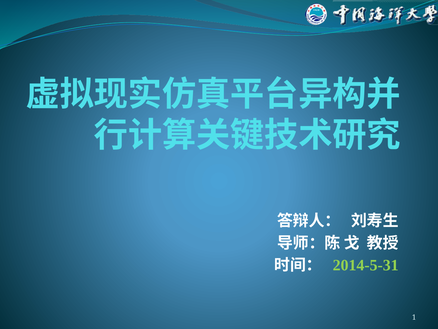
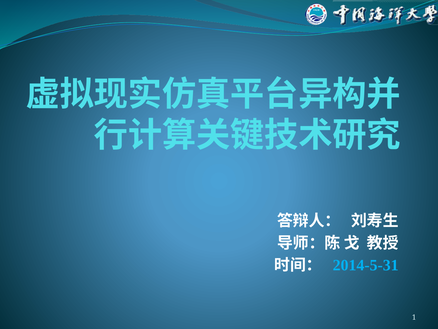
2014-5-31 colour: light green -> light blue
